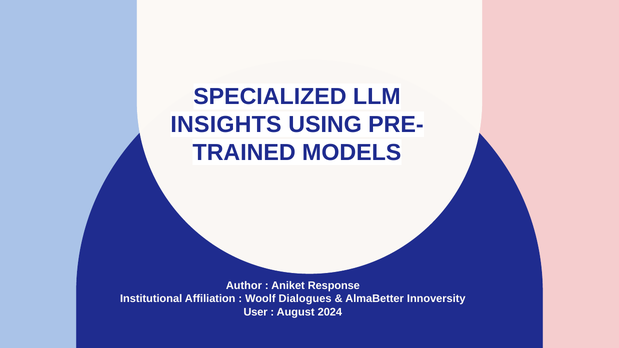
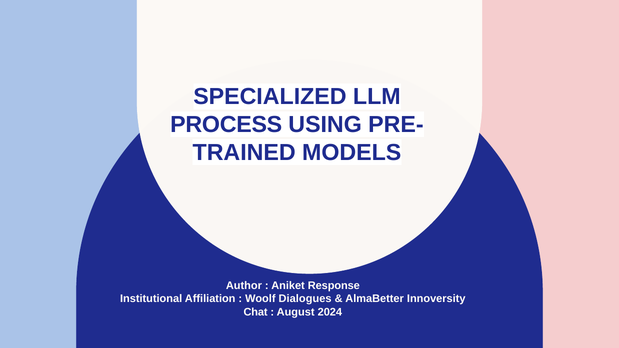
INSIGHTS: INSIGHTS -> PROCESS
User: User -> Chat
